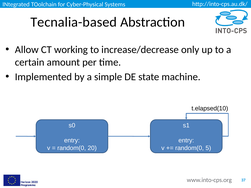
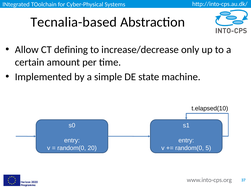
working: working -> defining
